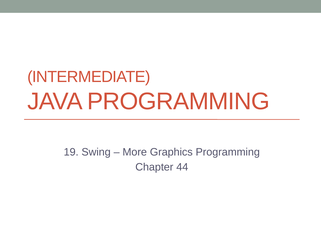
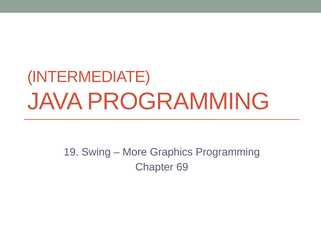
44: 44 -> 69
